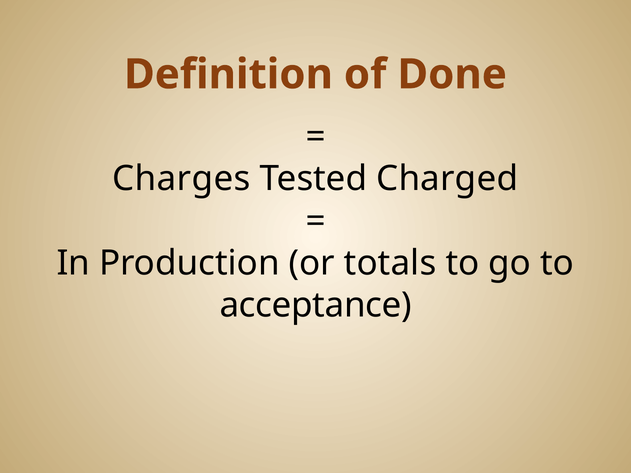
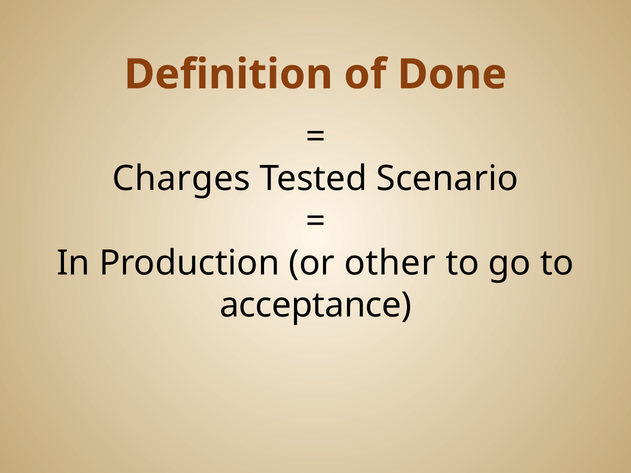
Charged: Charged -> Scenario
totals: totals -> other
